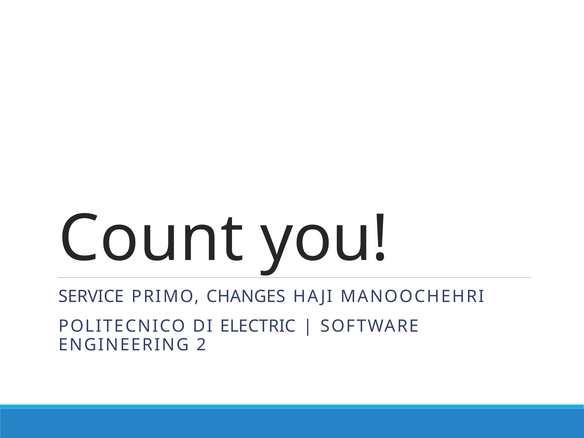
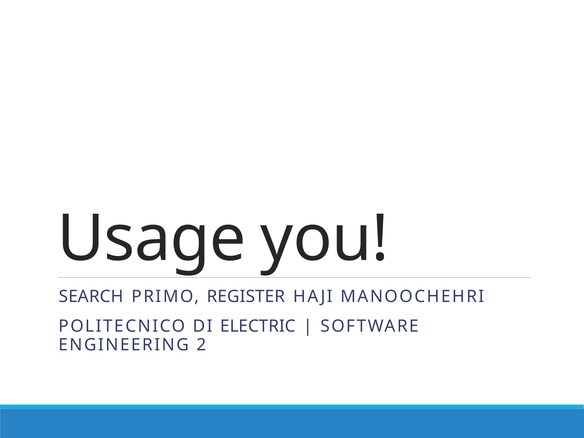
Count: Count -> Usage
SERVICE: SERVICE -> SEARCH
CHANGES: CHANGES -> REGISTER
